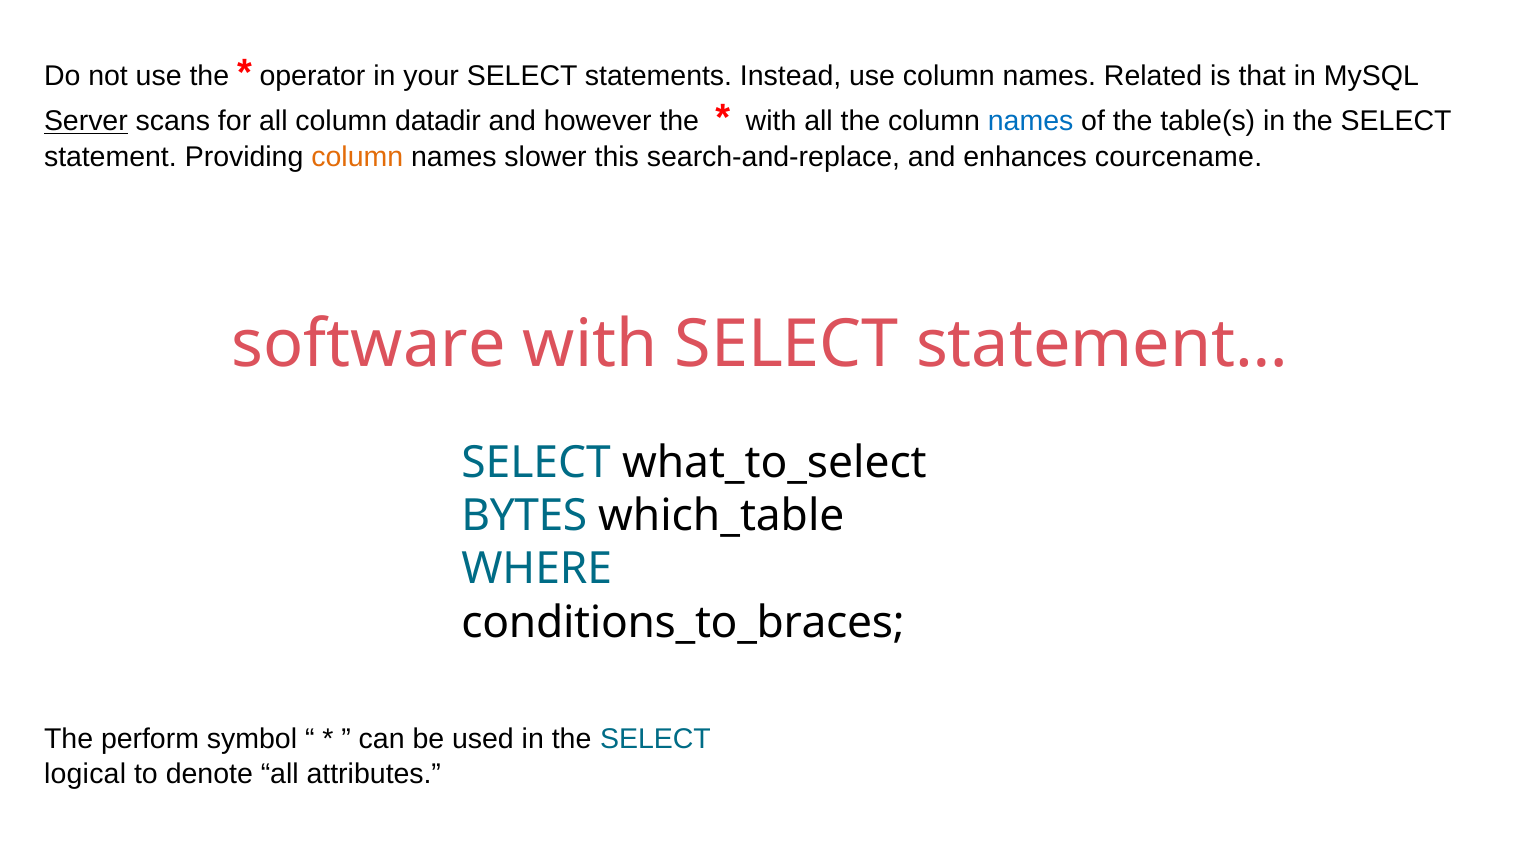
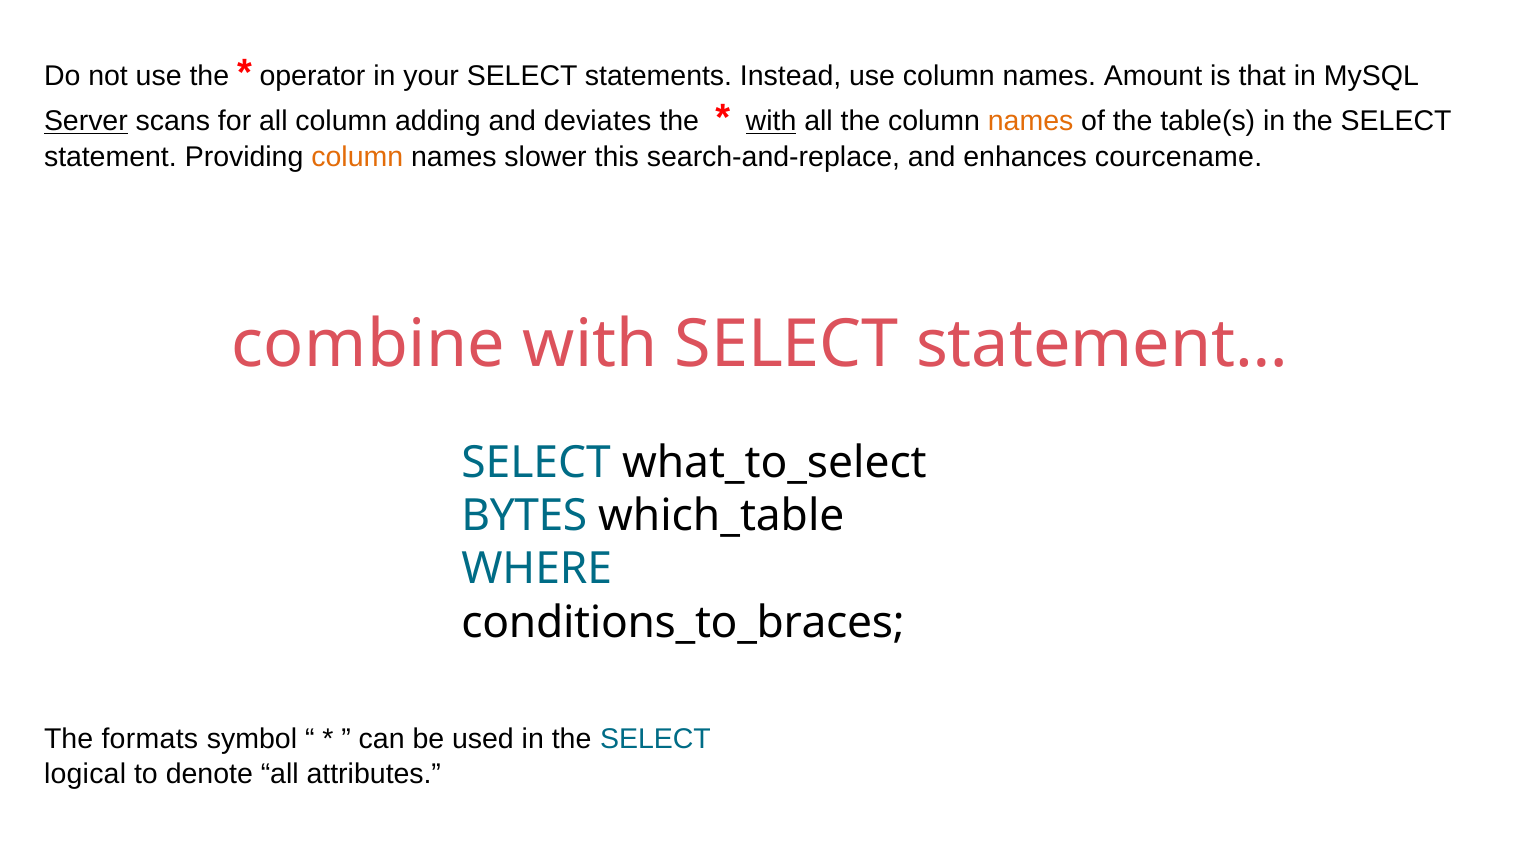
Related: Related -> Amount
datadir: datadir -> adding
however: however -> deviates
with at (771, 121) underline: none -> present
names at (1031, 121) colour: blue -> orange
software: software -> combine
perform: perform -> formats
